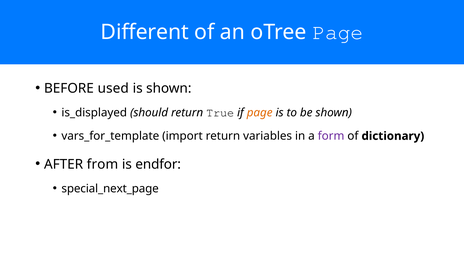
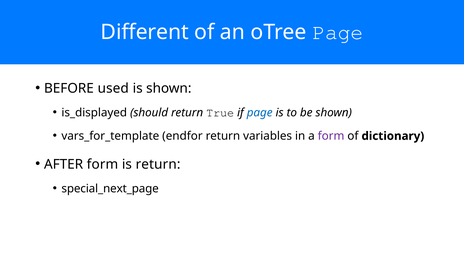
page at (260, 113) colour: orange -> blue
import: import -> endfor
AFTER from: from -> form
is endfor: endfor -> return
